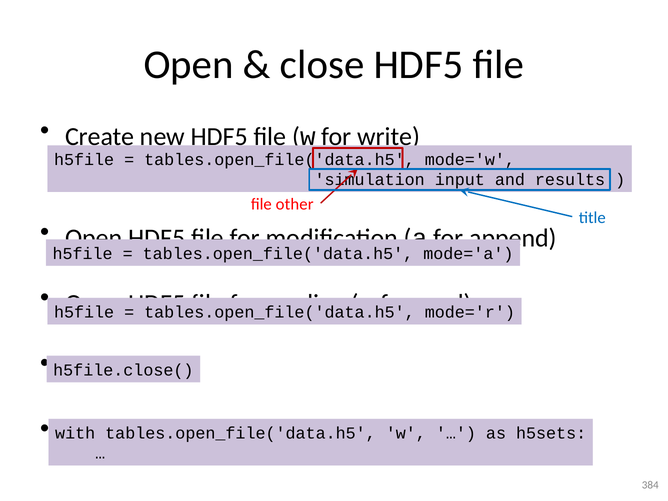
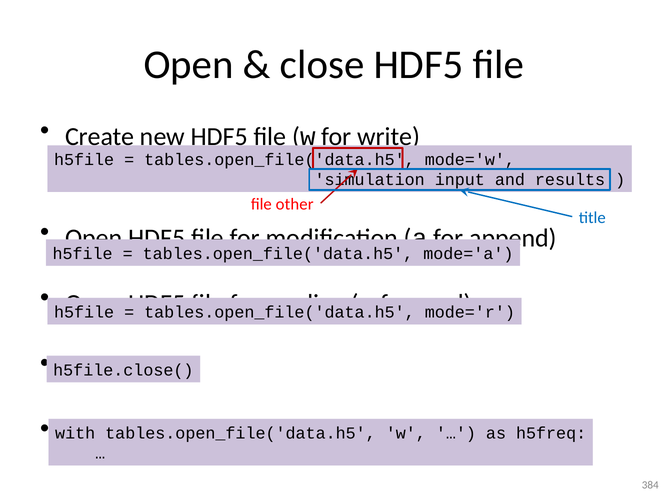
h5sets: h5sets -> h5freq
